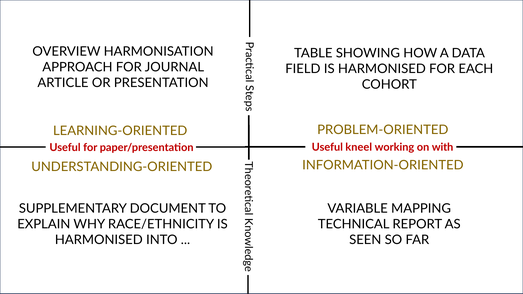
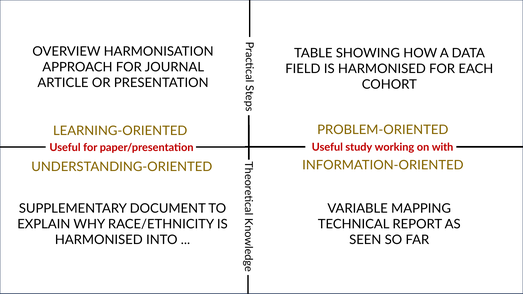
kneel: kneel -> study
